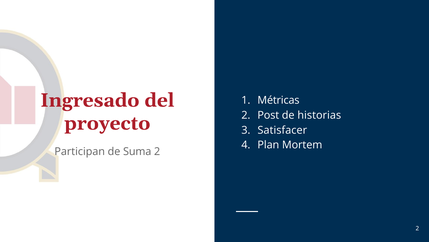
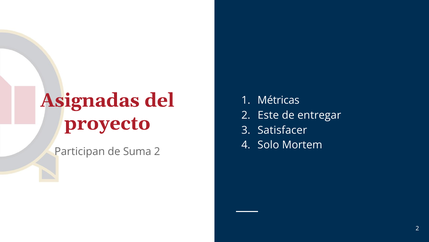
Ingresado: Ingresado -> Asignadas
Post: Post -> Este
historias: historias -> entregar
Plan: Plan -> Solo
